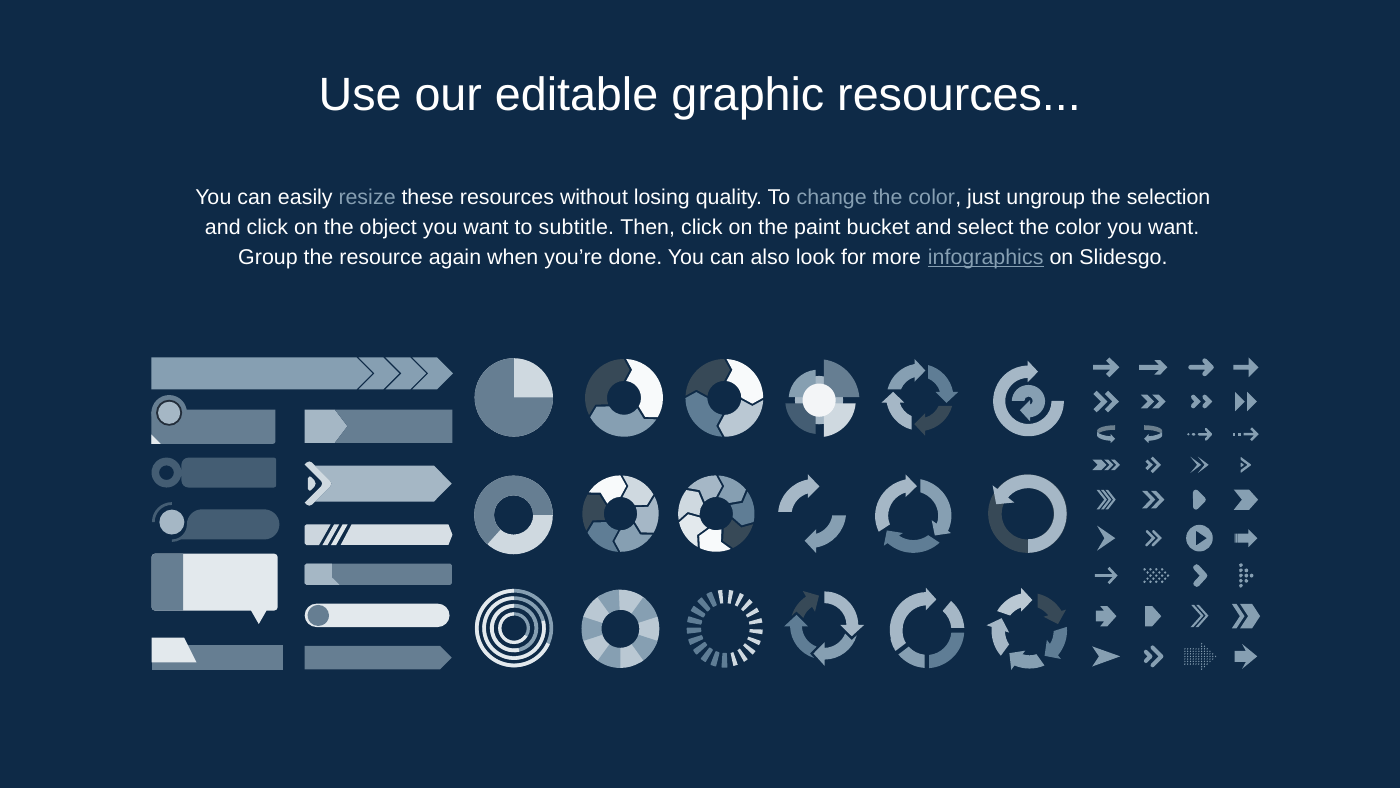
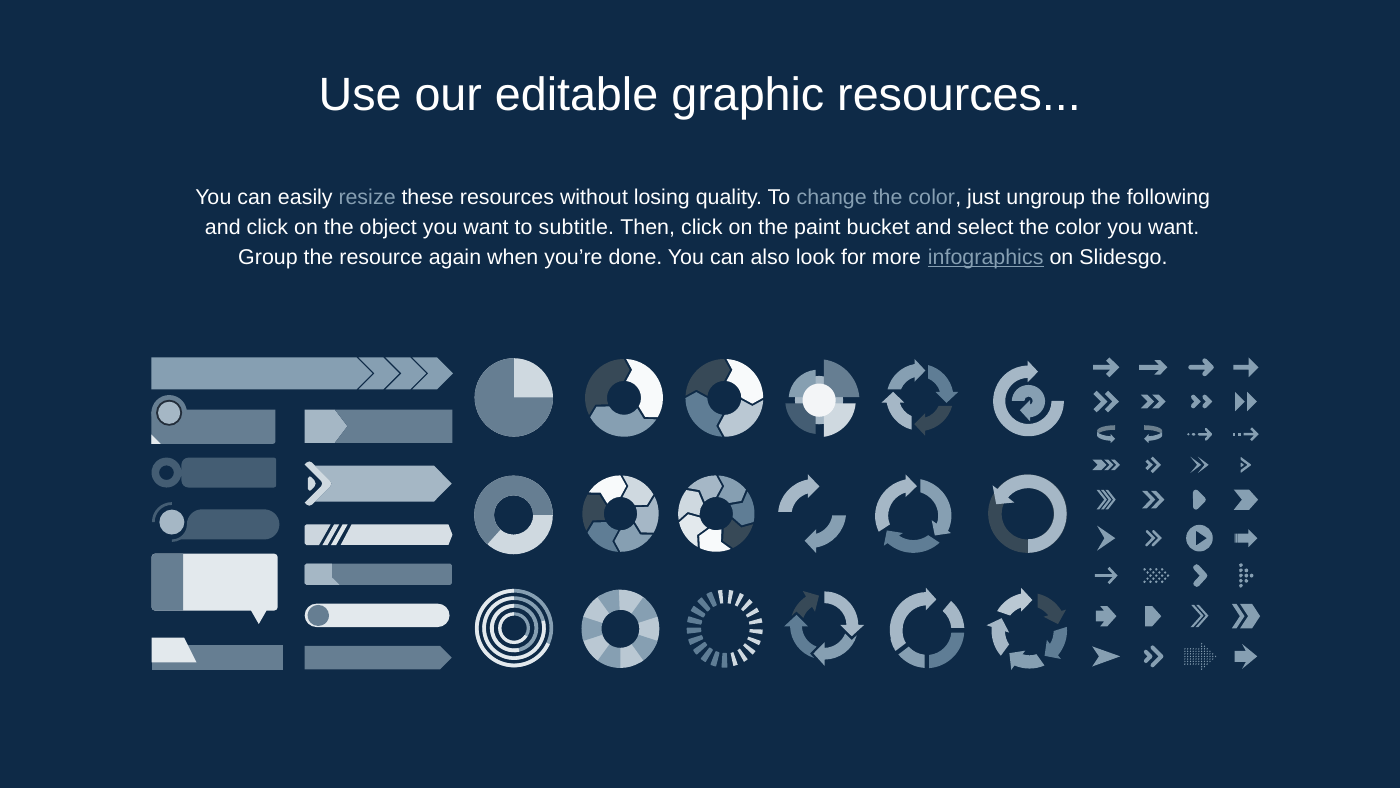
selection: selection -> following
